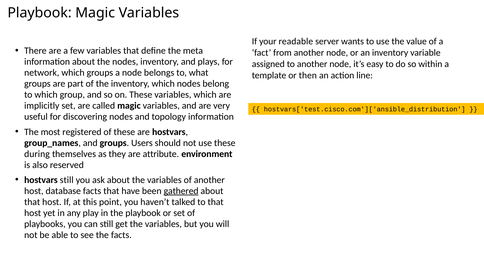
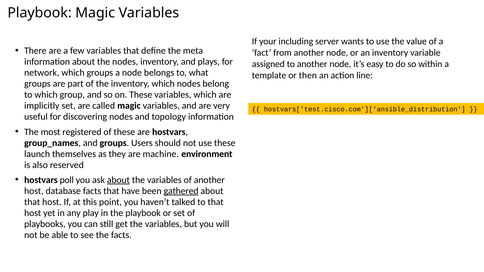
readable: readable -> including
during: during -> launch
attribute: attribute -> machine
hostvars still: still -> poll
about at (118, 180) underline: none -> present
